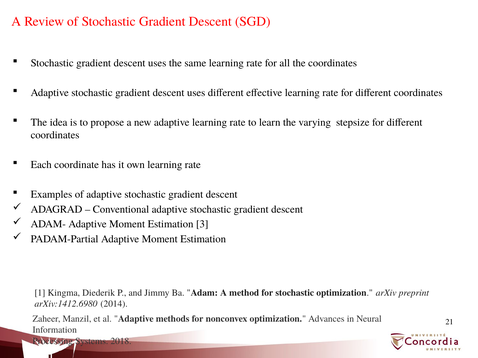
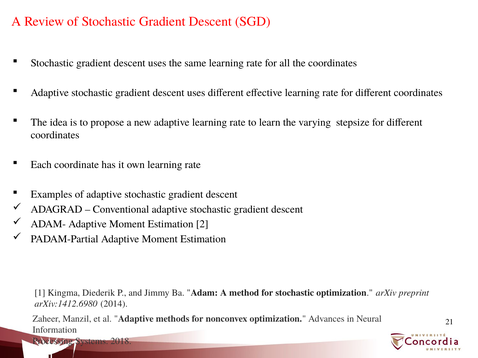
3: 3 -> 2
